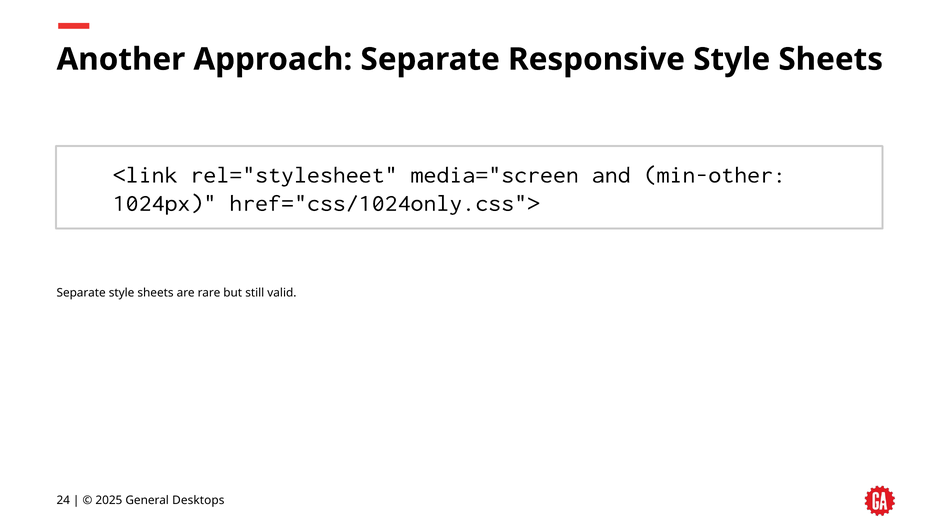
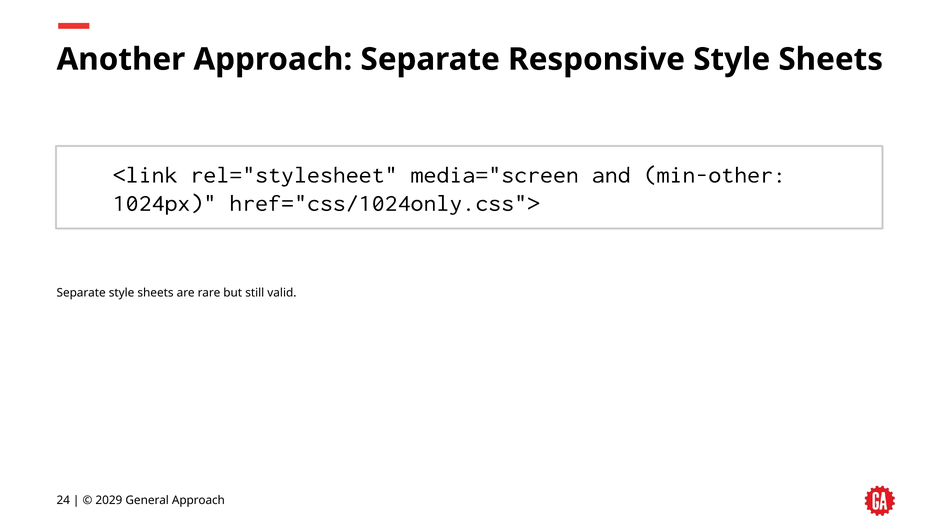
2025: 2025 -> 2029
General Desktops: Desktops -> Approach
